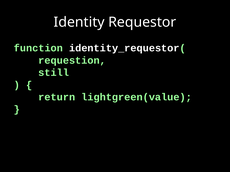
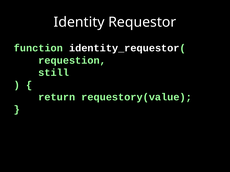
lightgreen(value: lightgreen(value -> requestory(value
